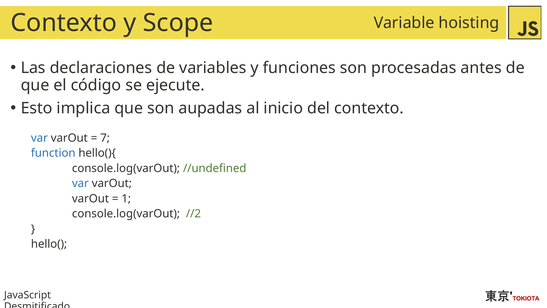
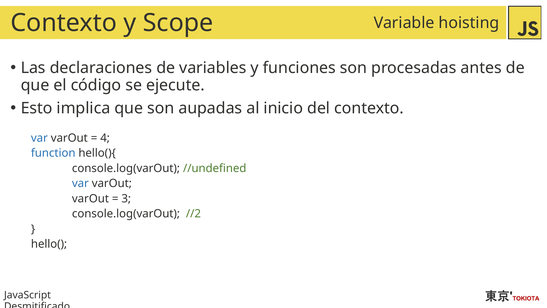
7: 7 -> 4
1: 1 -> 3
